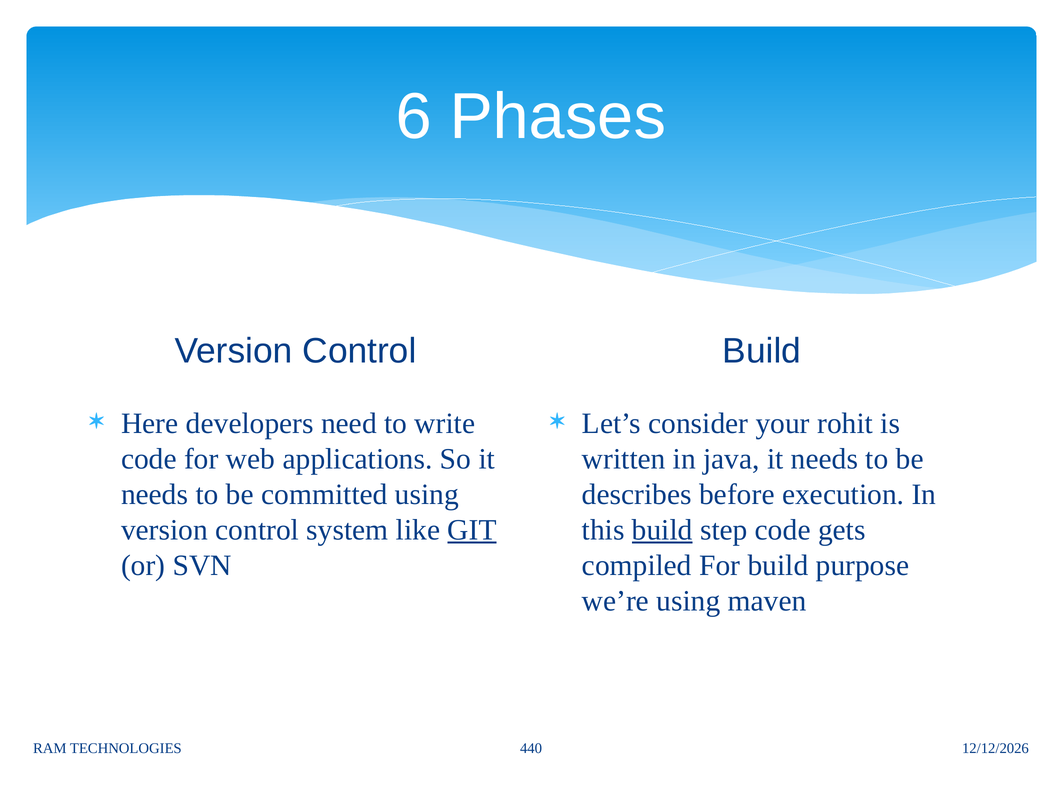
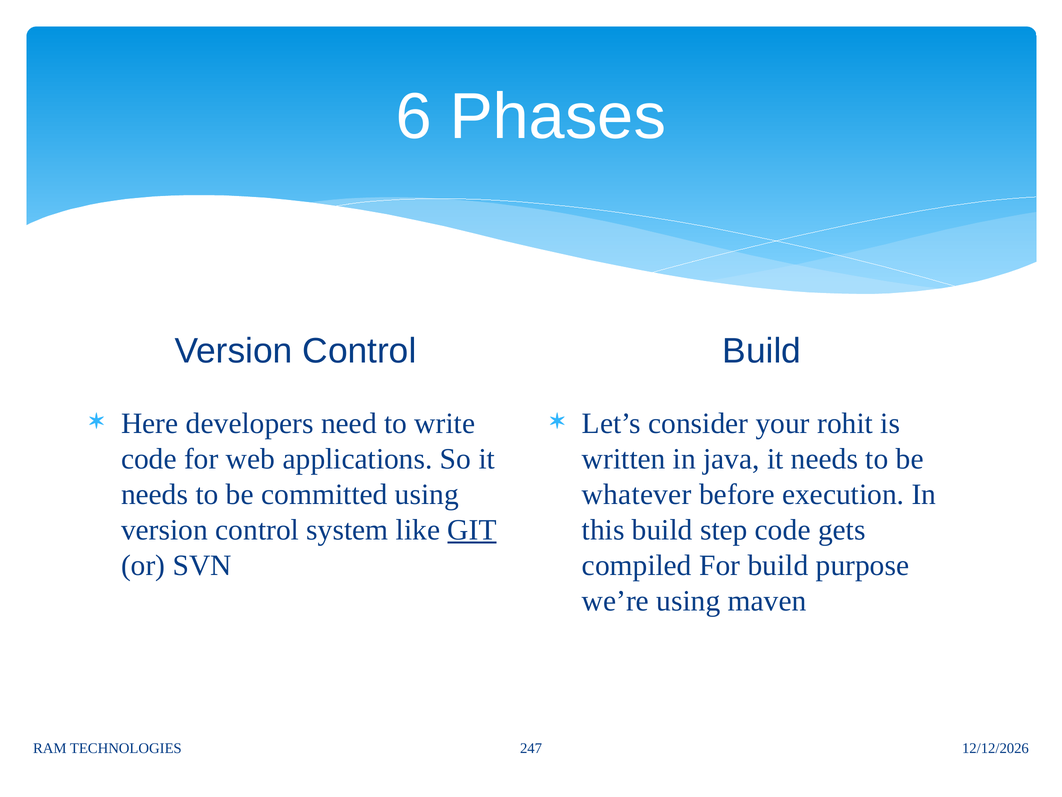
describes: describes -> whatever
build at (662, 530) underline: present -> none
440: 440 -> 247
